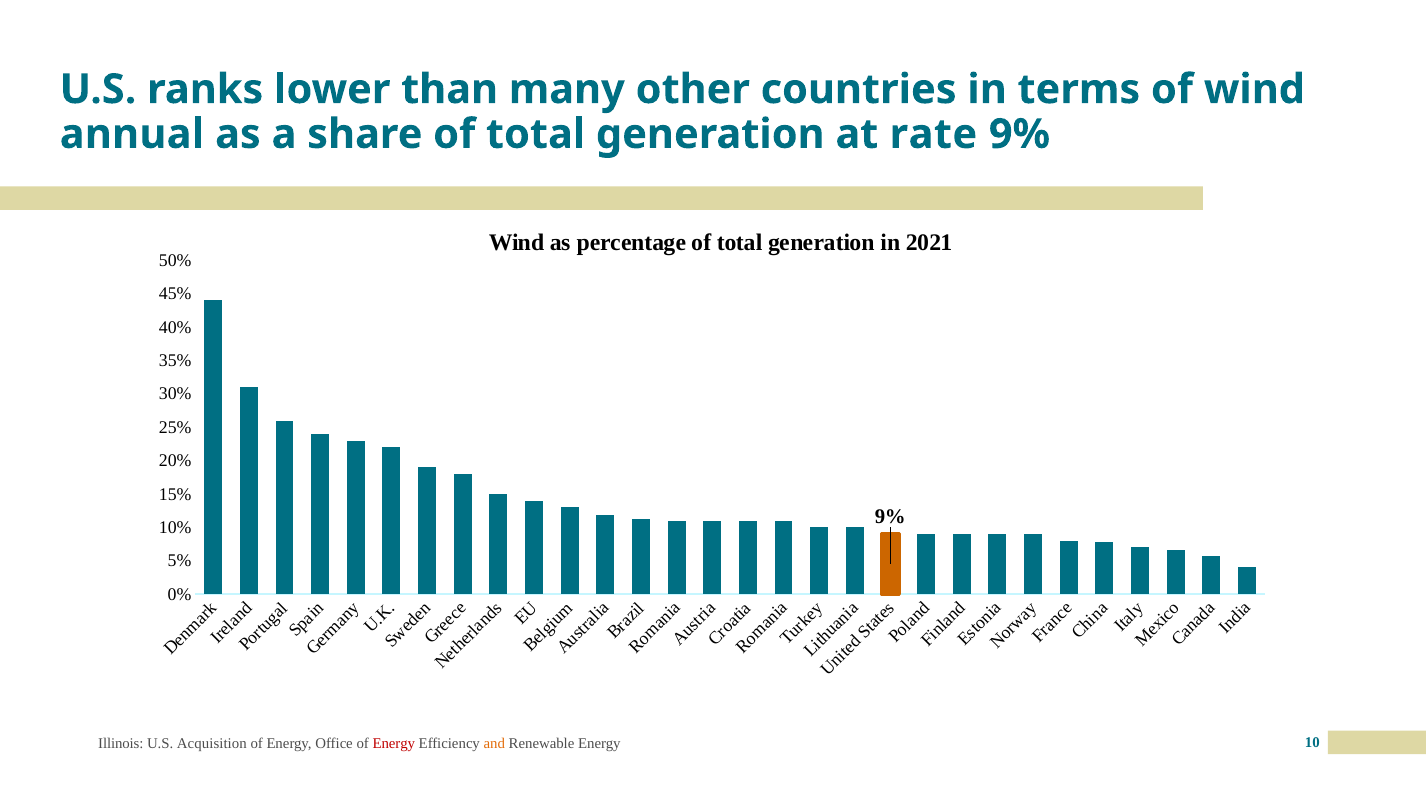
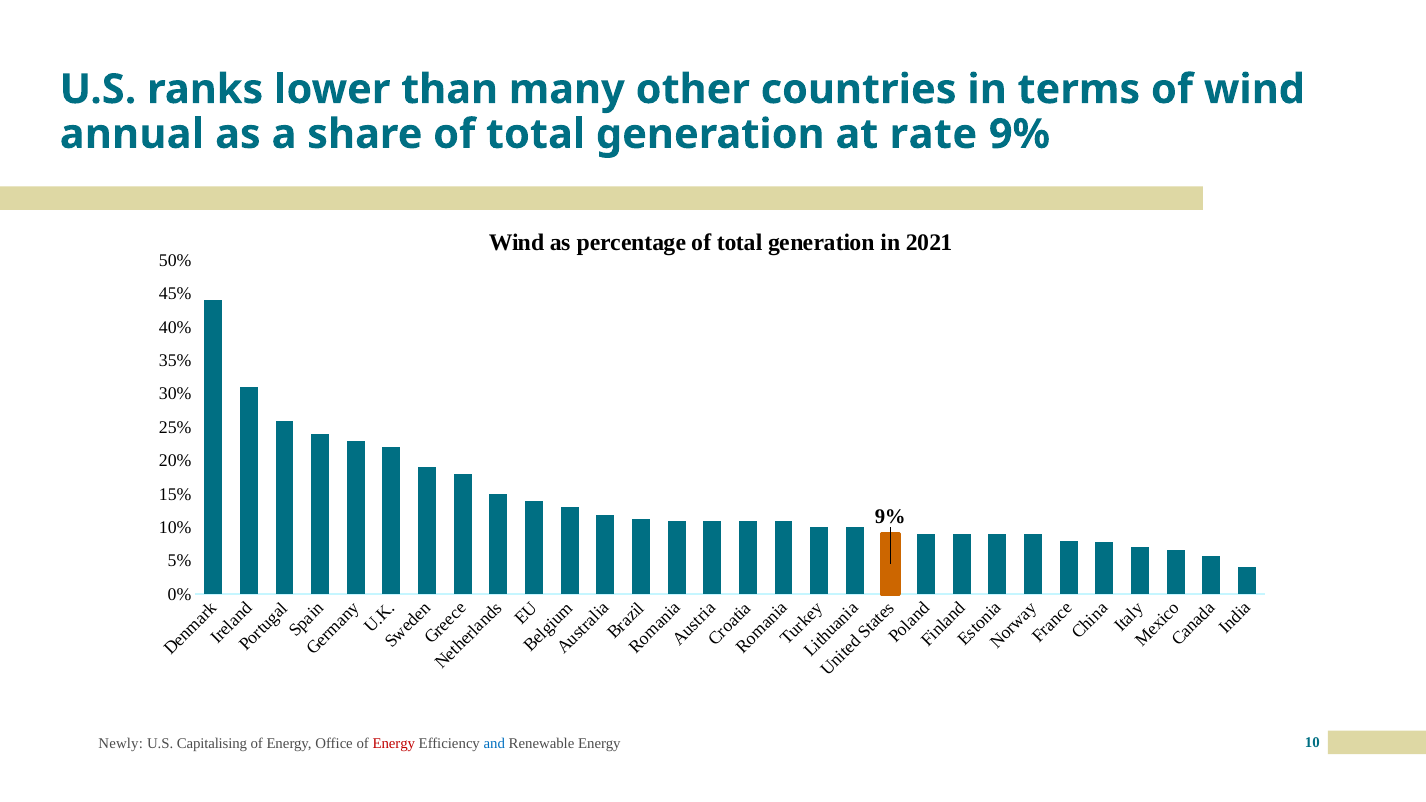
Illinois: Illinois -> Newly
Acquisition: Acquisition -> Capitalising
and colour: orange -> blue
